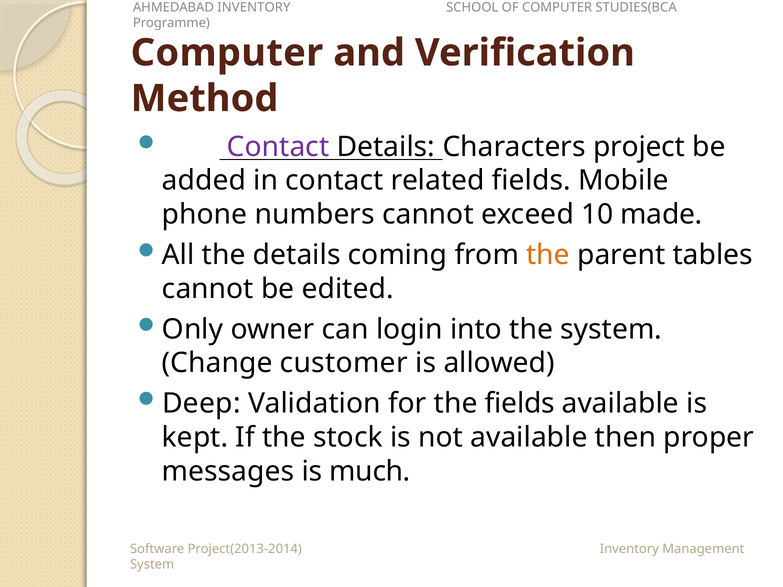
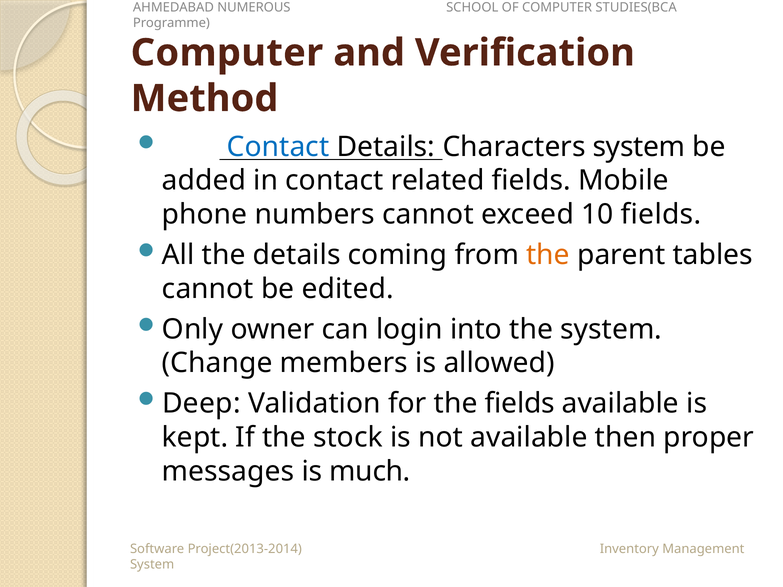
AHMEDABAD INVENTORY: INVENTORY -> NUMEROUS
Contact at (278, 147) colour: purple -> blue
Characters project: project -> system
10 made: made -> fields
customer: customer -> members
